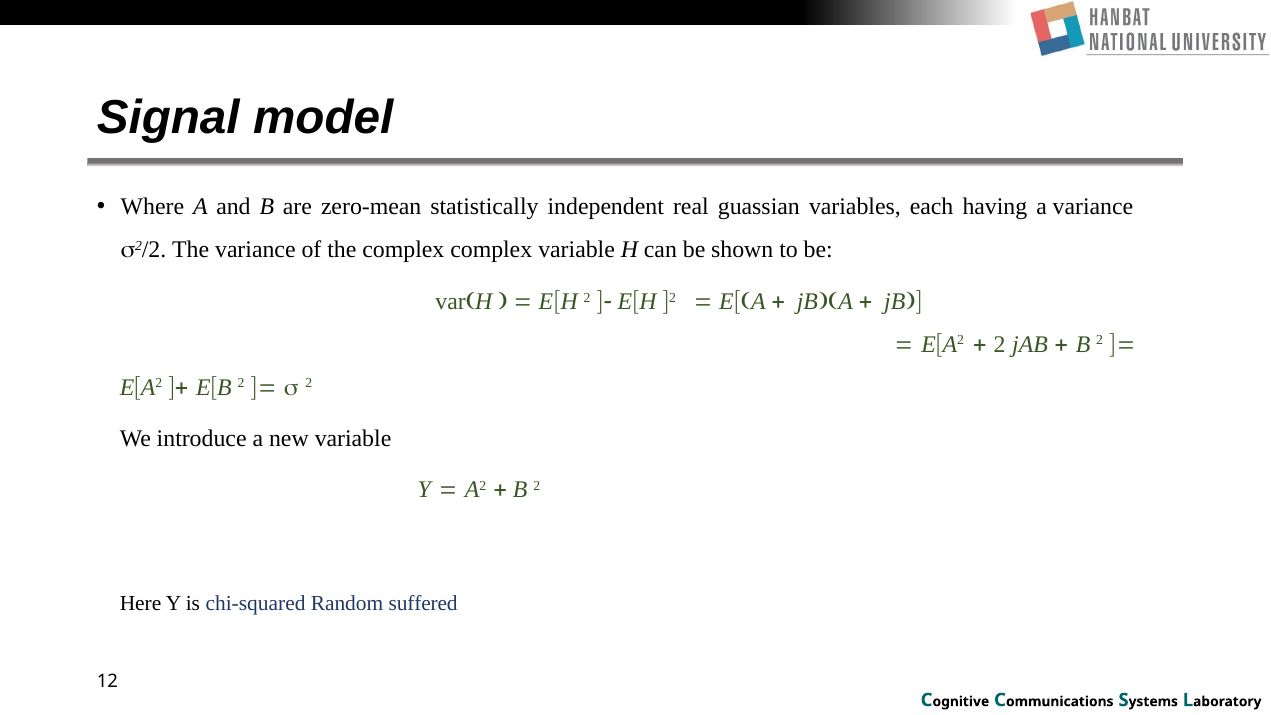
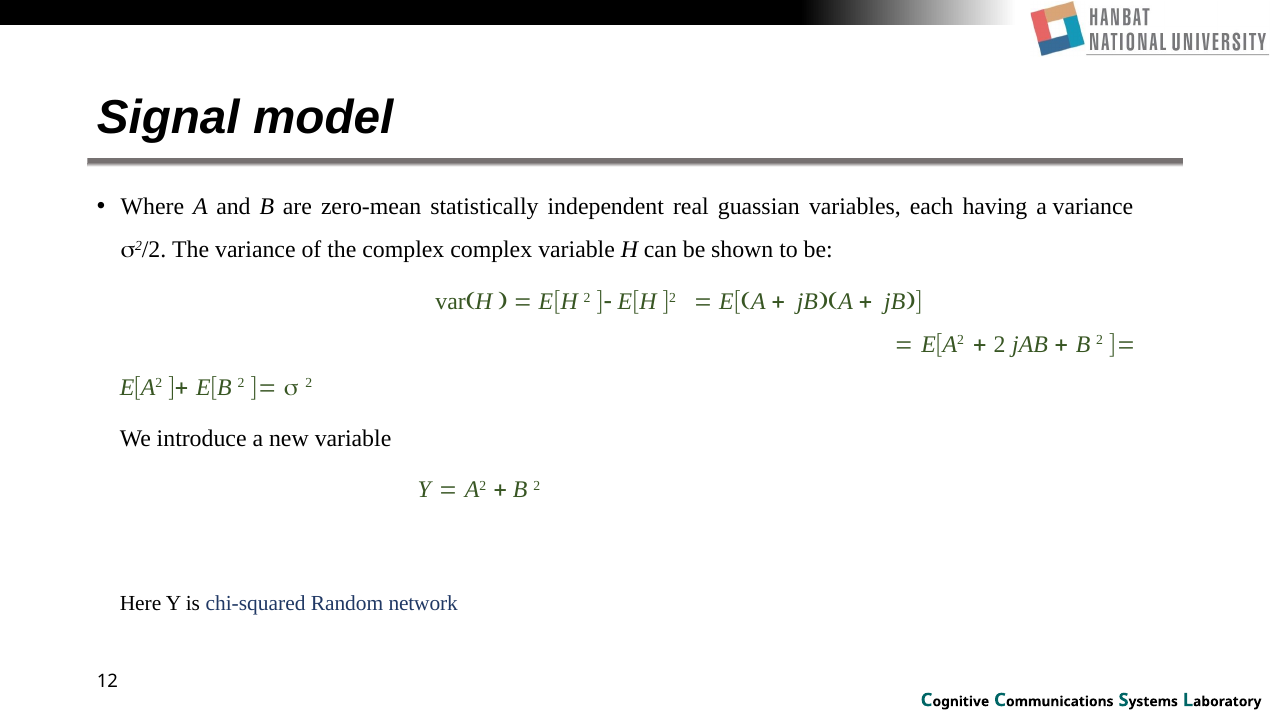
suffered: suffered -> network
